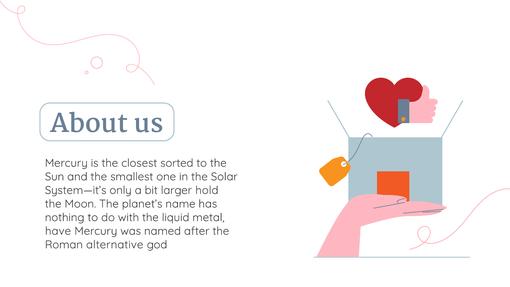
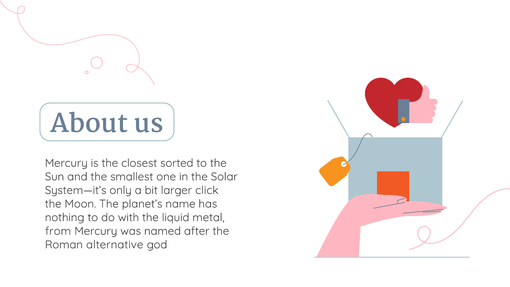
hold: hold -> click
have: have -> from
